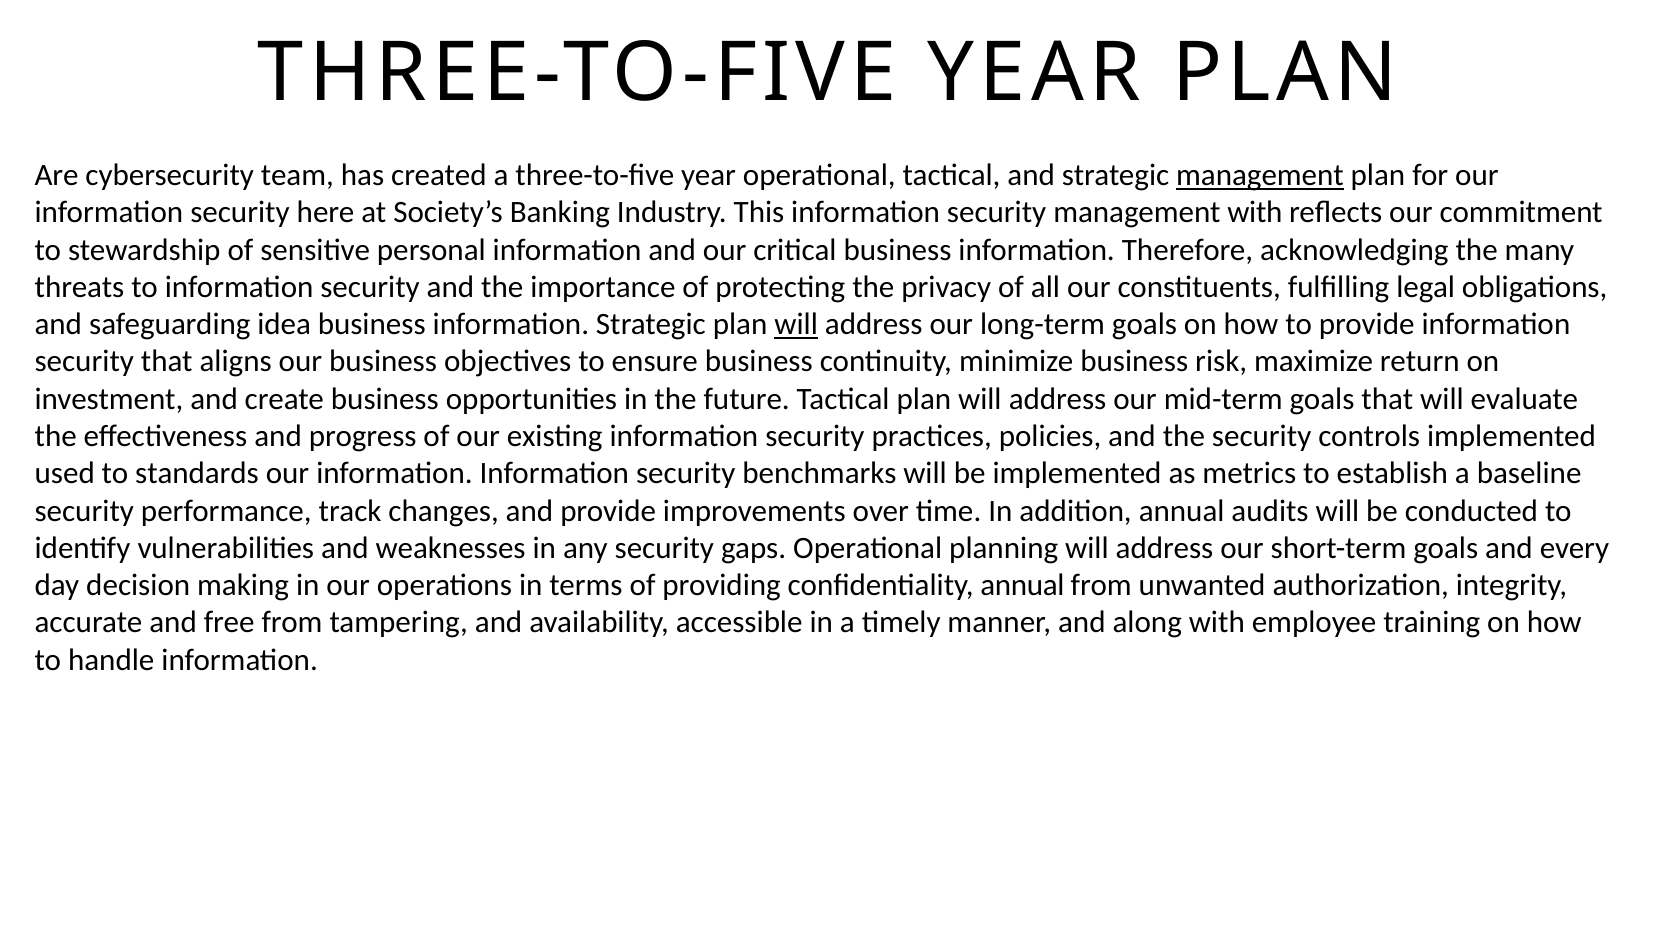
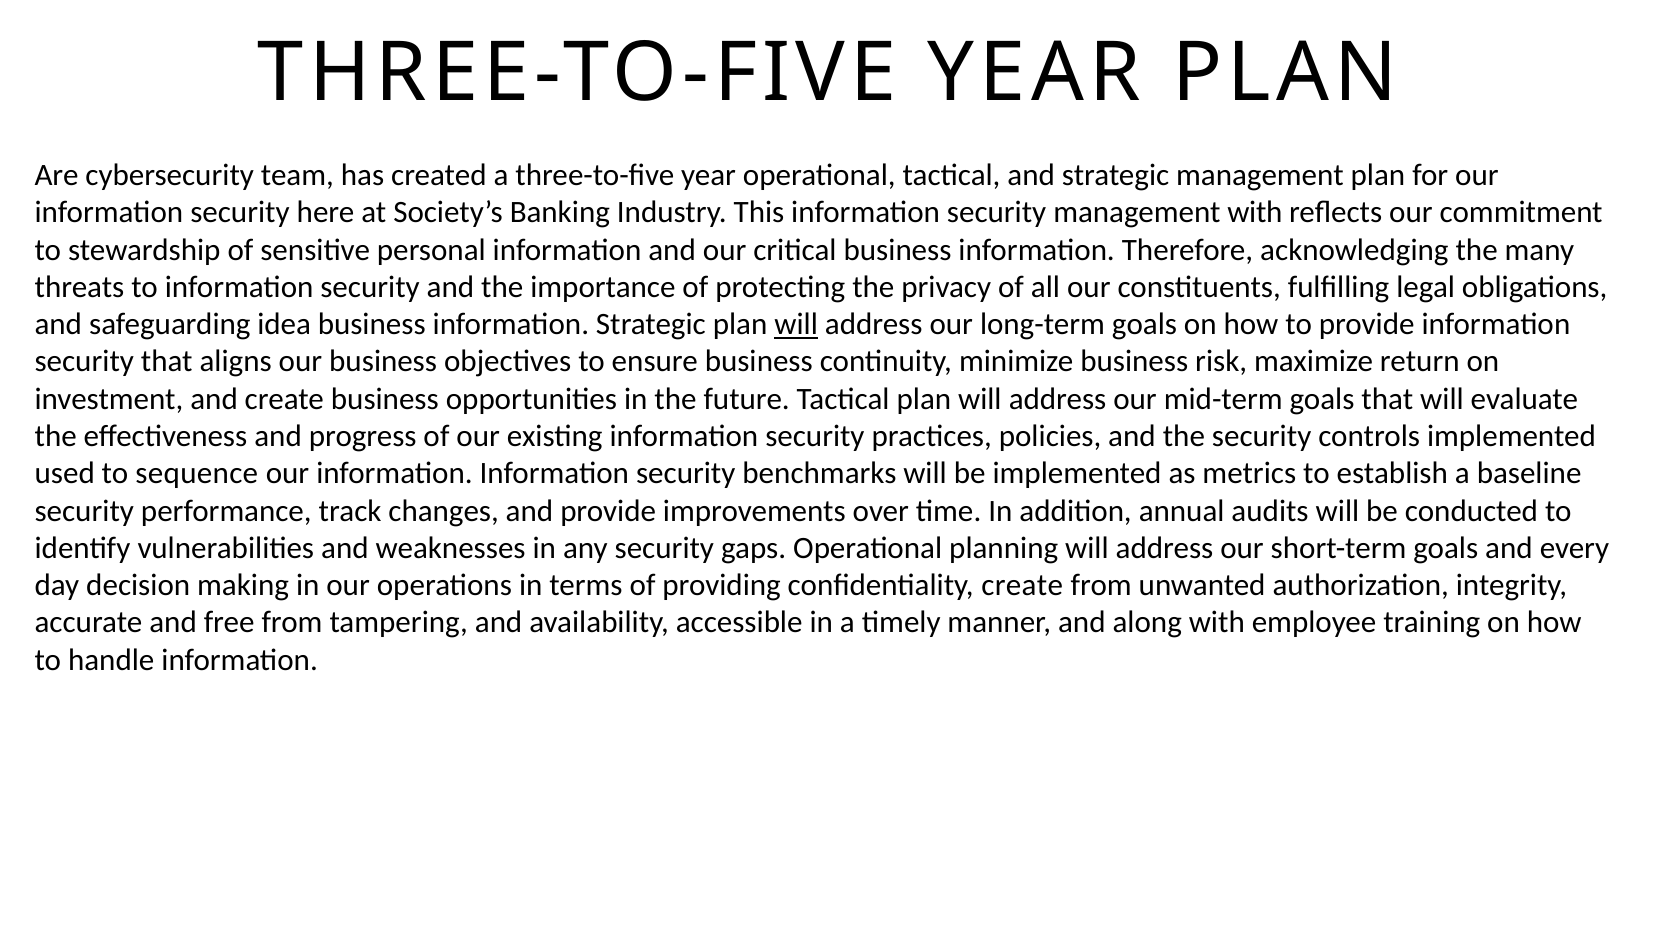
management at (1260, 175) underline: present -> none
standards: standards -> sequence
confidentiality annual: annual -> create
